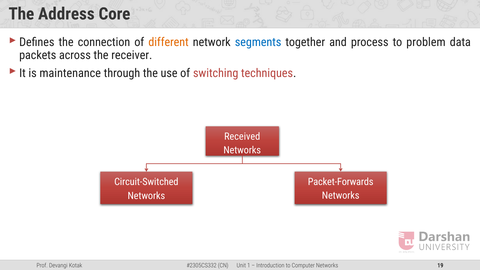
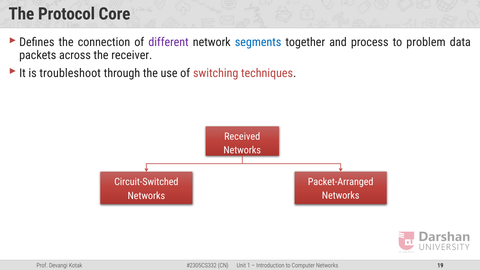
Address: Address -> Protocol
different colour: orange -> purple
maintenance: maintenance -> troubleshoot
Packet-Forwards: Packet-Forwards -> Packet-Arranged
